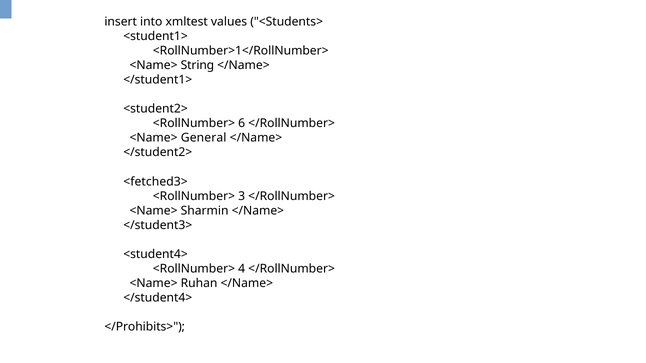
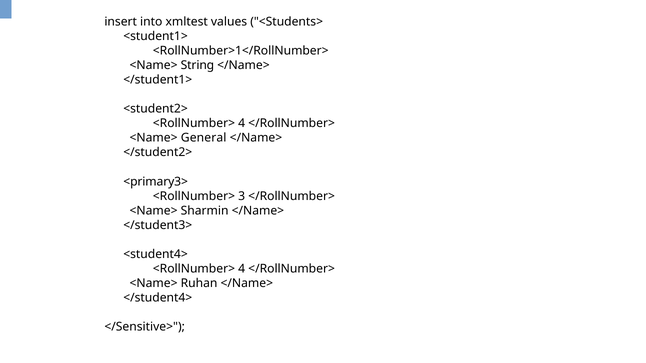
6 at (242, 124): 6 -> 4
<fetched3>: <fetched3> -> <primary3>
</Prohibits>: </Prohibits> -> </Sensitive>
